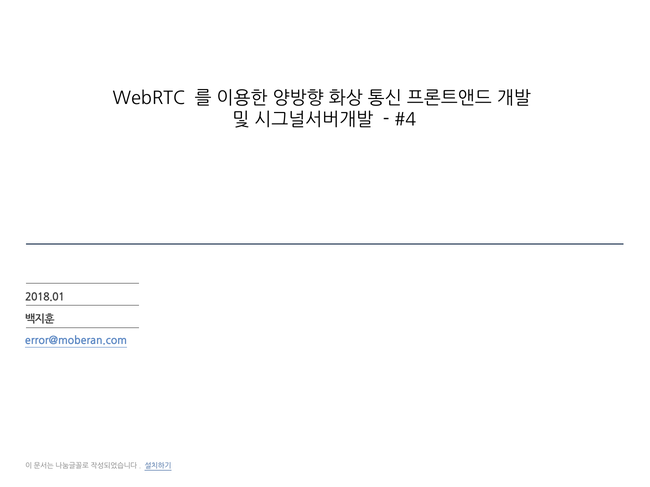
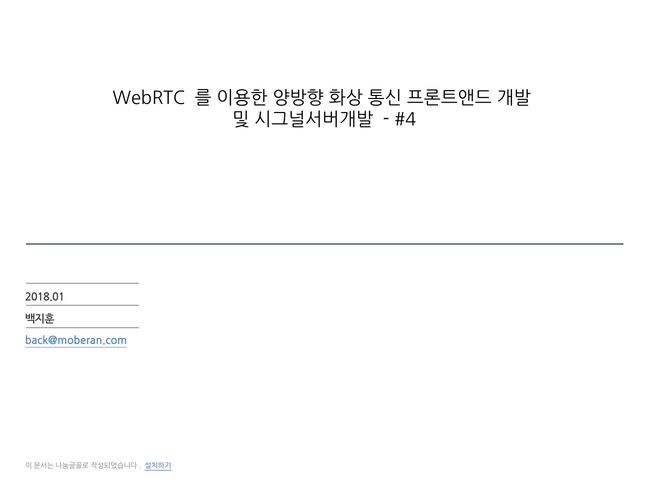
error@moberan.com: error@moberan.com -> back@moberan.com
